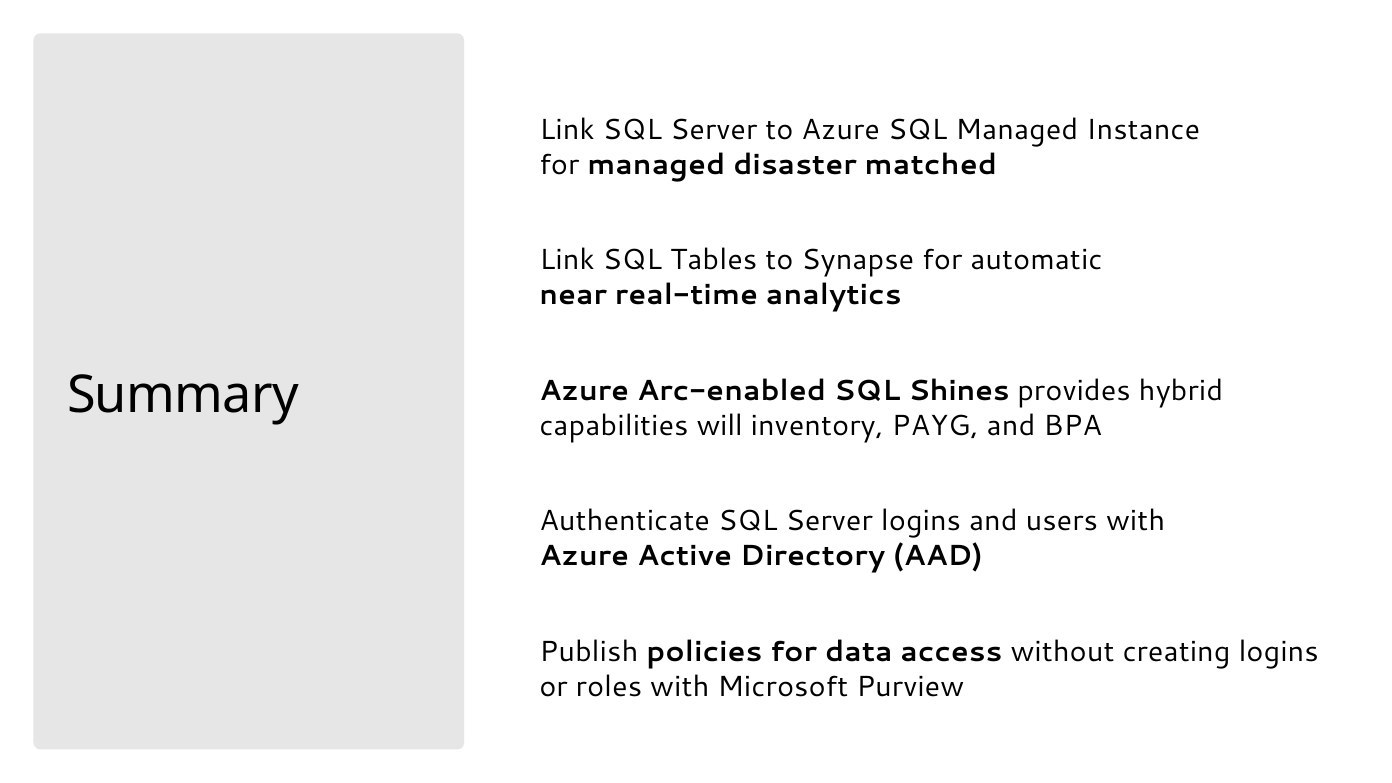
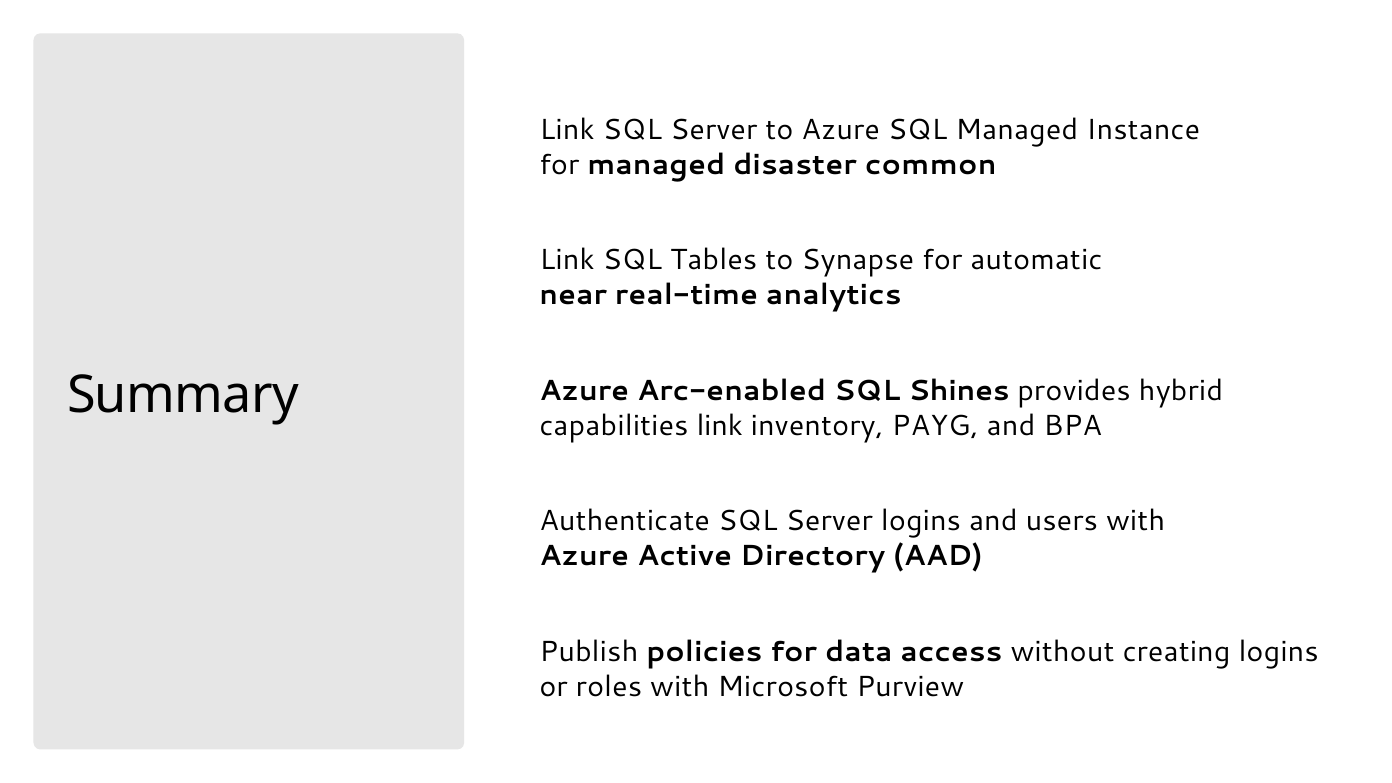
matched: matched -> common
capabilities will: will -> link
